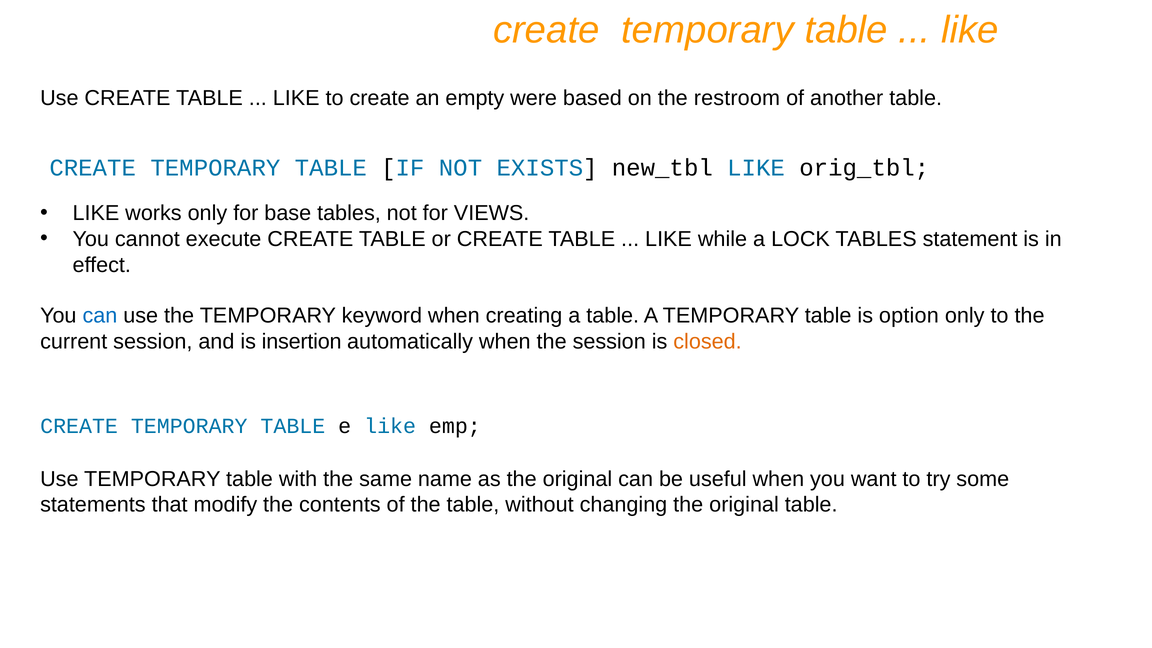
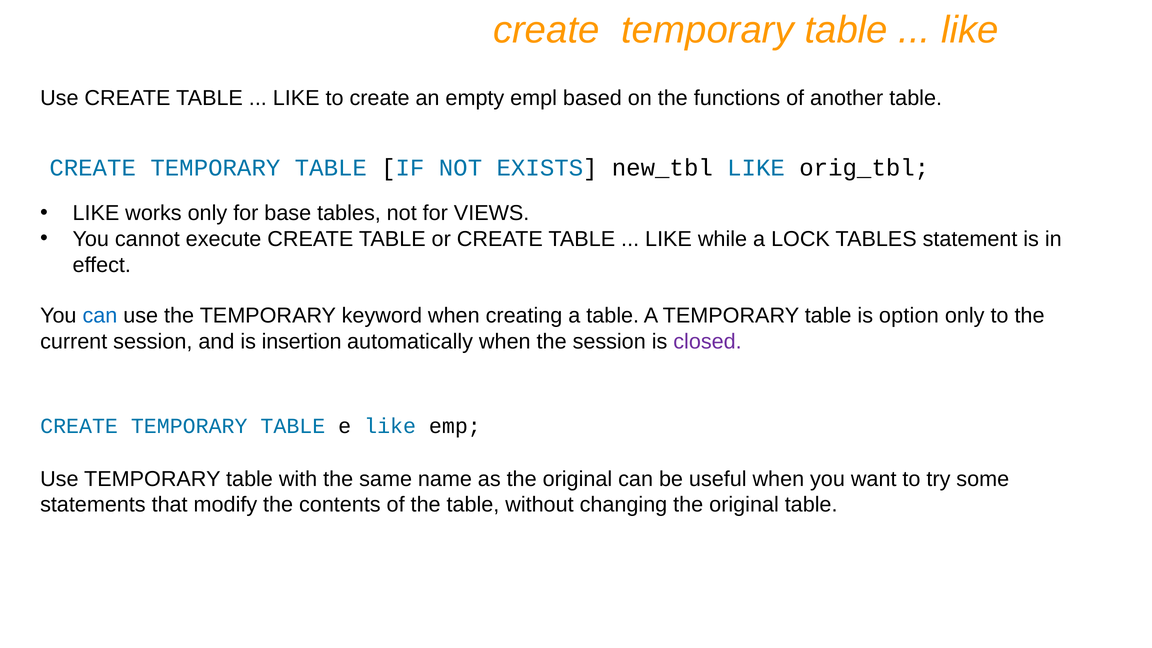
were: were -> empl
restroom: restroom -> functions
closed colour: orange -> purple
